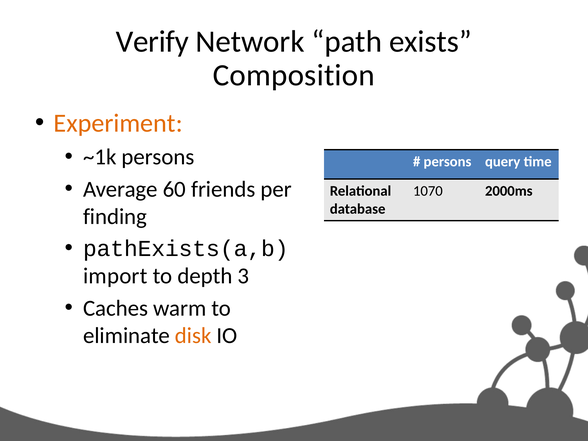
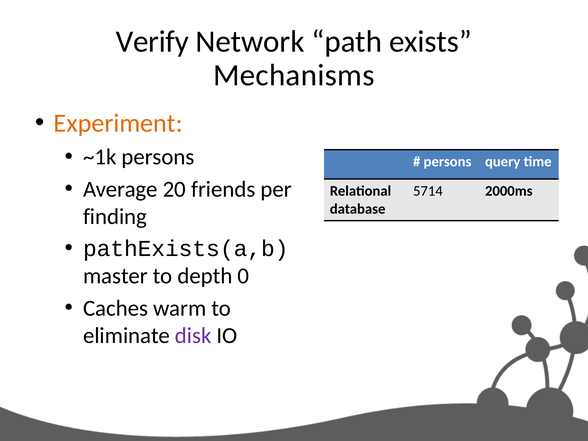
Composition: Composition -> Mechanisms
60: 60 -> 20
1070: 1070 -> 5714
import: import -> master
3: 3 -> 0
disk colour: orange -> purple
